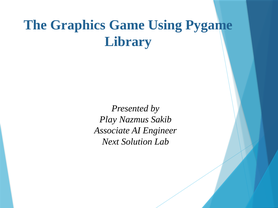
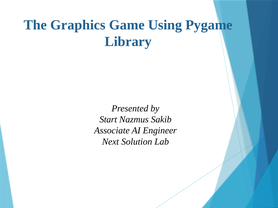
Play: Play -> Start
